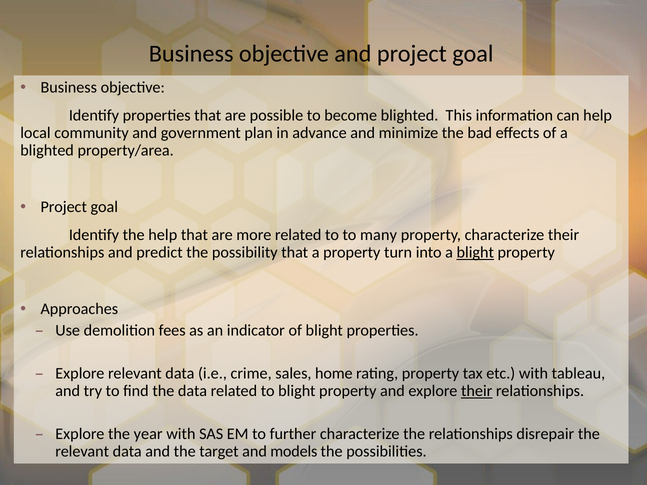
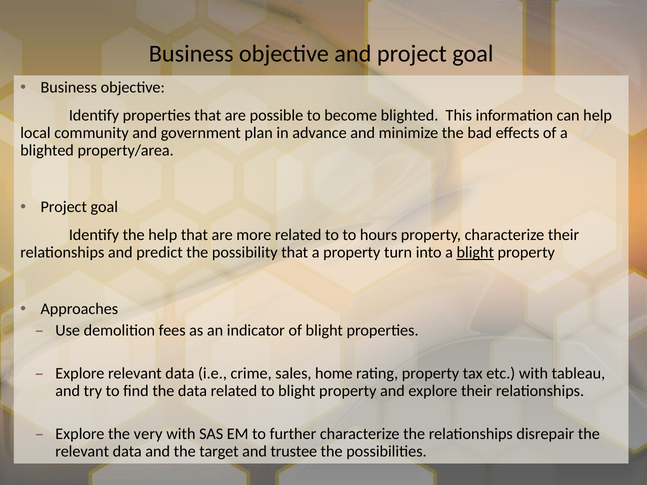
many: many -> hours
their at (477, 391) underline: present -> none
year: year -> very
models: models -> trustee
